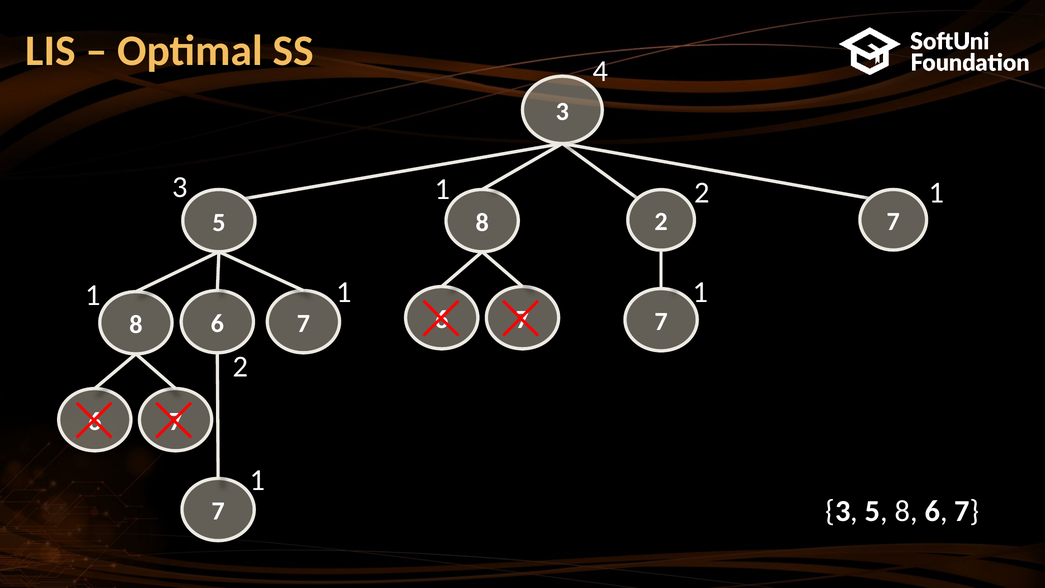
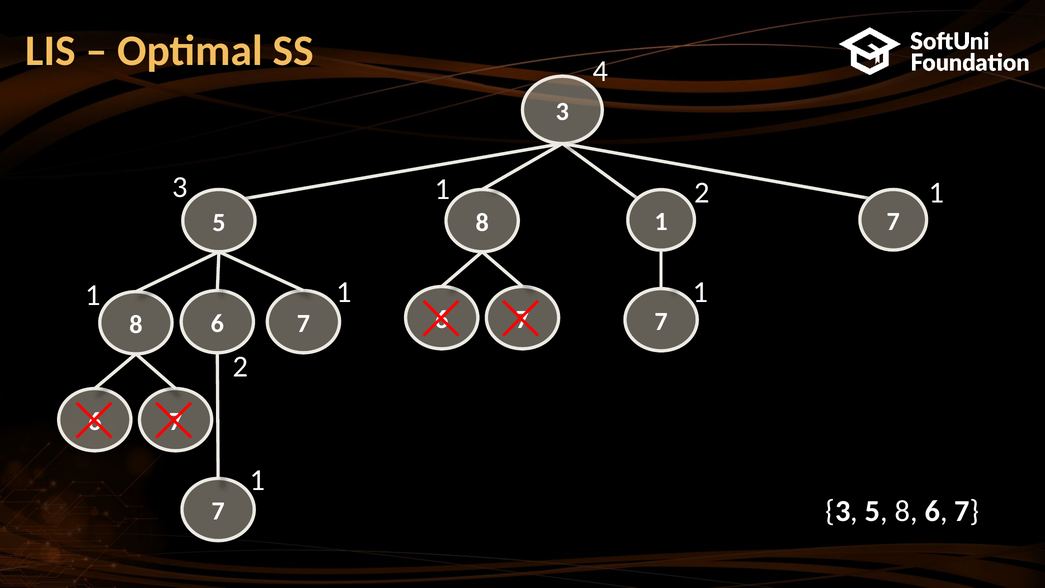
5 2: 2 -> 1
